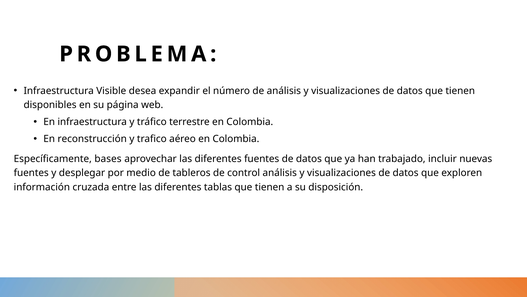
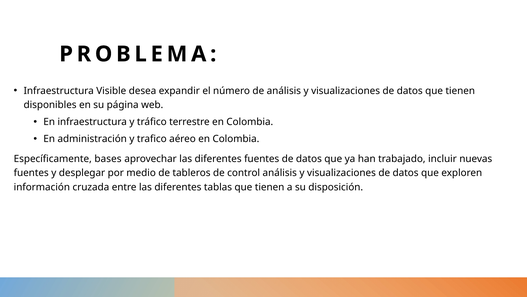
reconstrucción: reconstrucción -> administración
